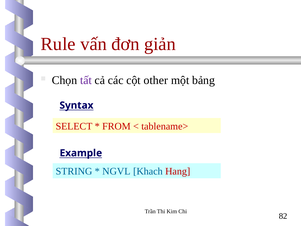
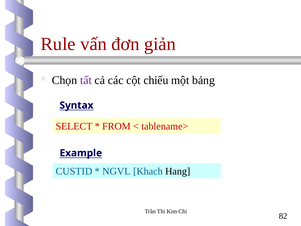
other: other -> chiếu
STRING: STRING -> CUSTID
Hang colour: red -> black
